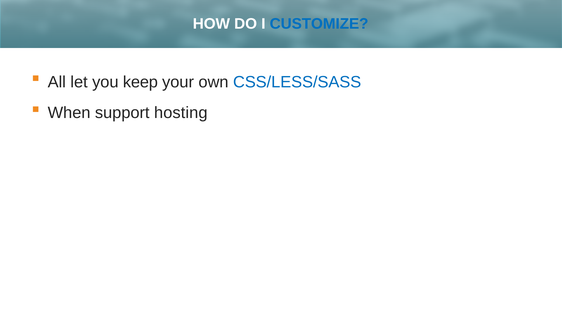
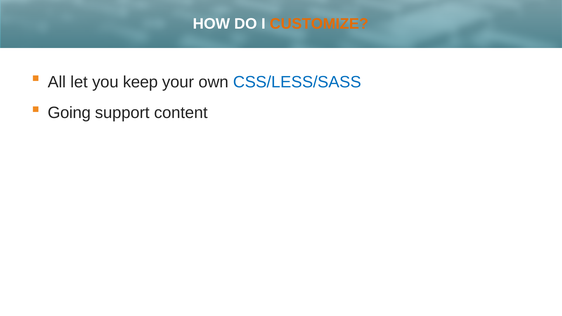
CUSTOMIZE colour: blue -> orange
When: When -> Going
hosting: hosting -> content
